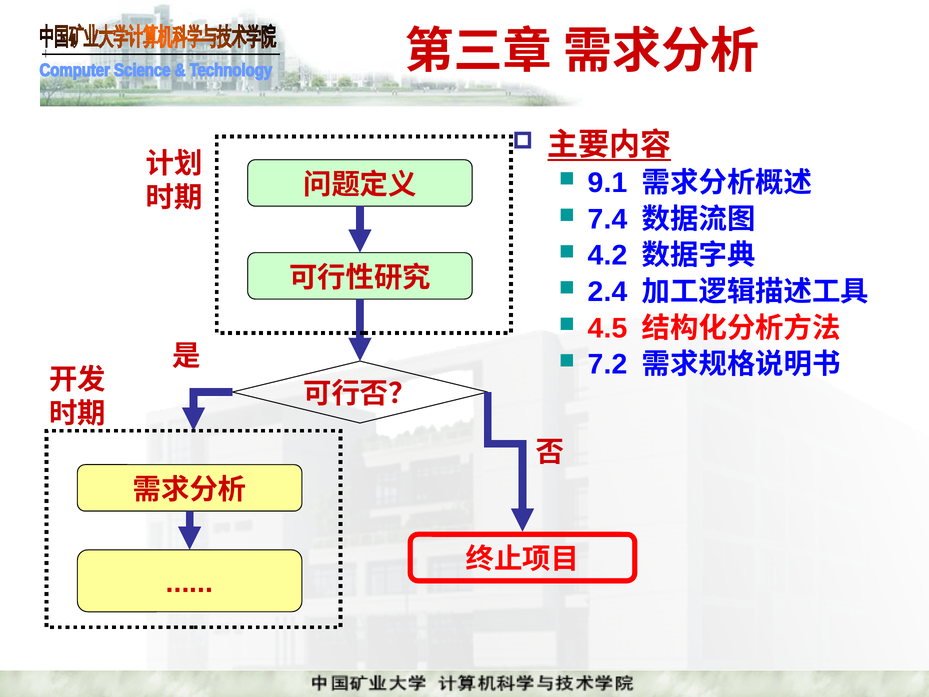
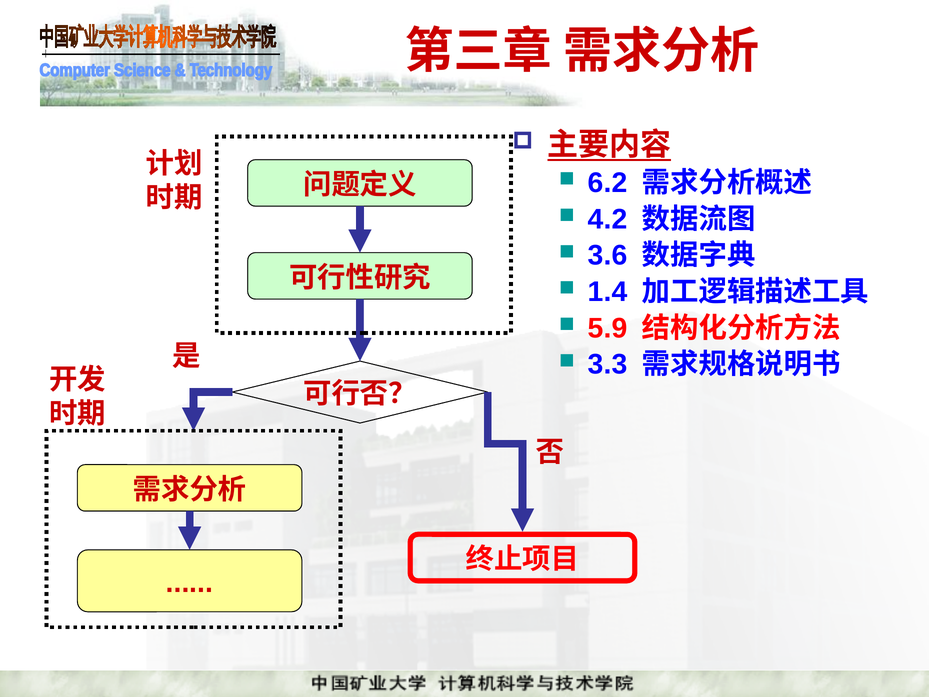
9.1: 9.1 -> 6.2
7.4: 7.4 -> 4.2
4.2: 4.2 -> 3.6
2.4: 2.4 -> 1.4
4.5: 4.5 -> 5.9
7.2: 7.2 -> 3.3
